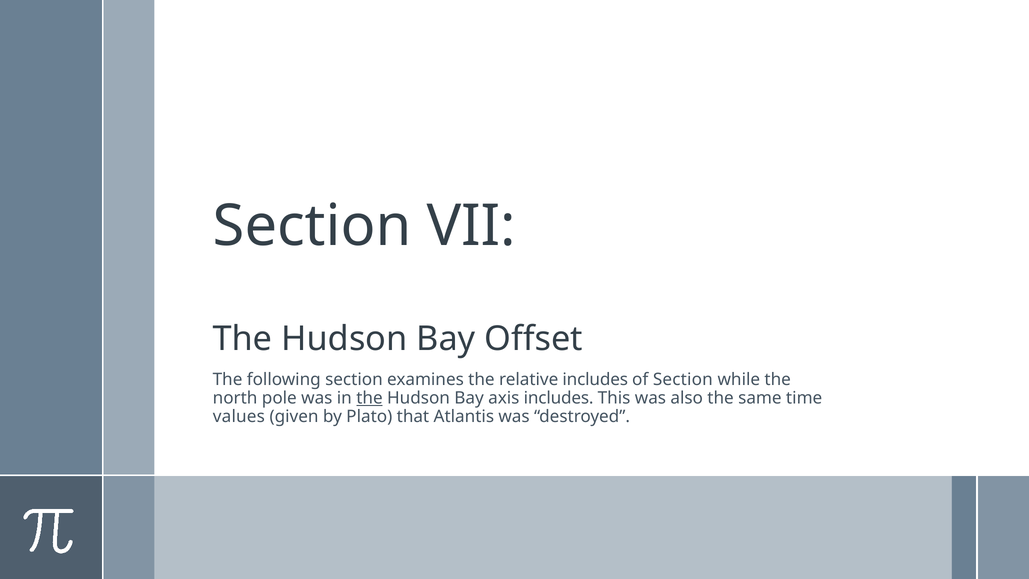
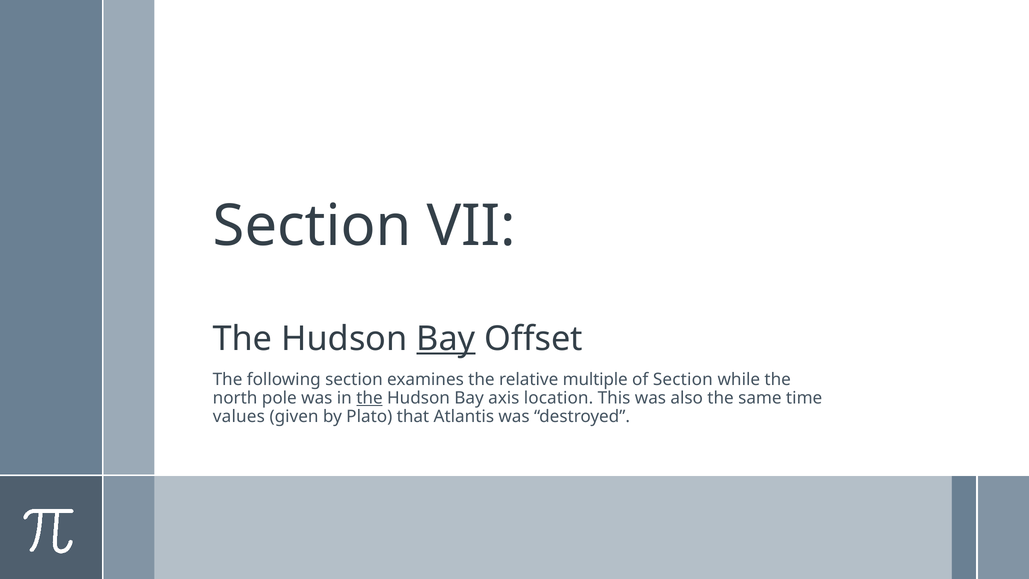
Bay at (446, 339) underline: none -> present
relative includes: includes -> multiple
axis includes: includes -> location
